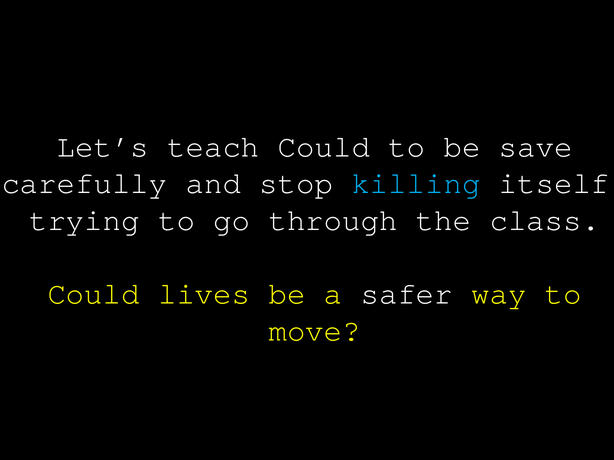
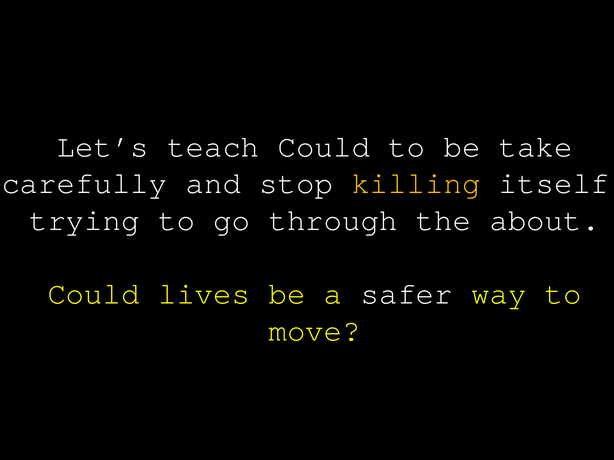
save: save -> take
killing colour: light blue -> yellow
class: class -> about
